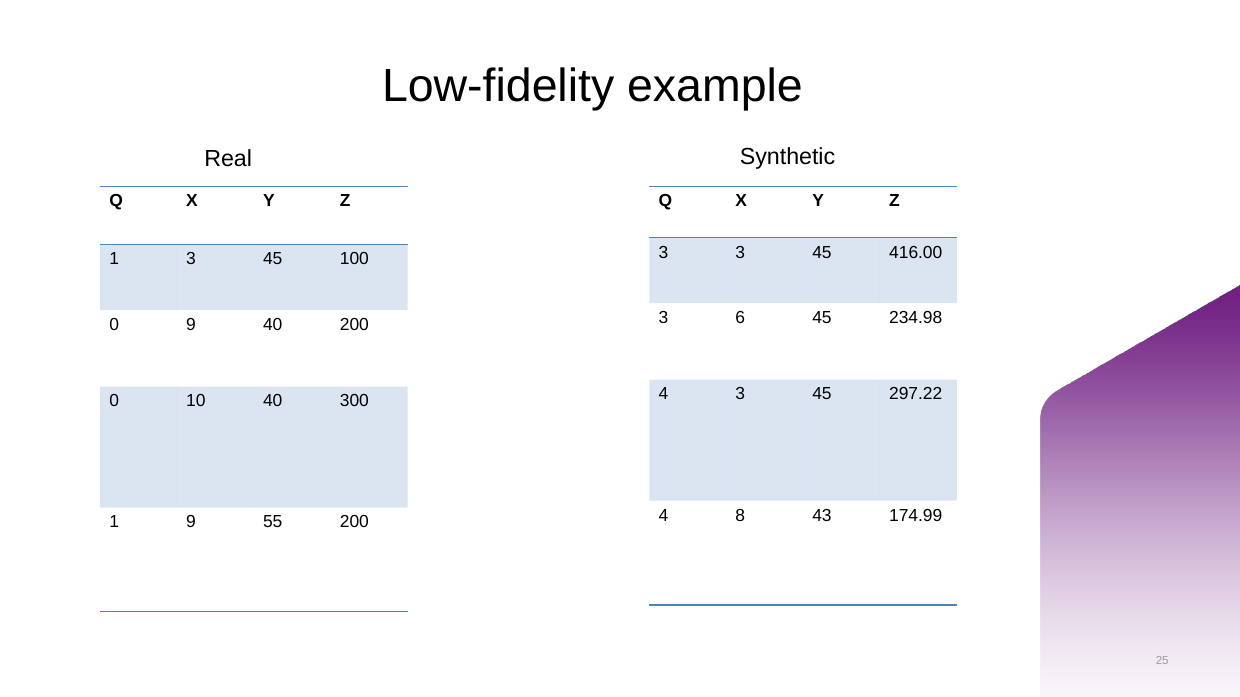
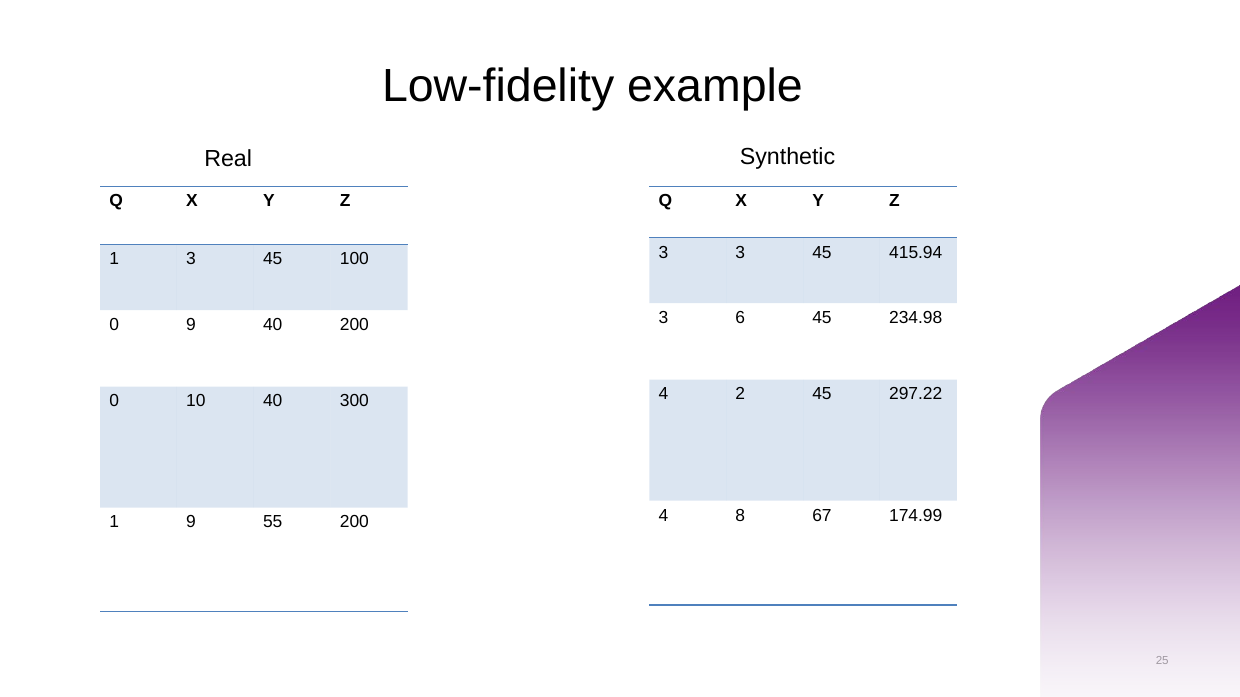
416.00: 416.00 -> 415.94
4 3: 3 -> 2
43: 43 -> 67
